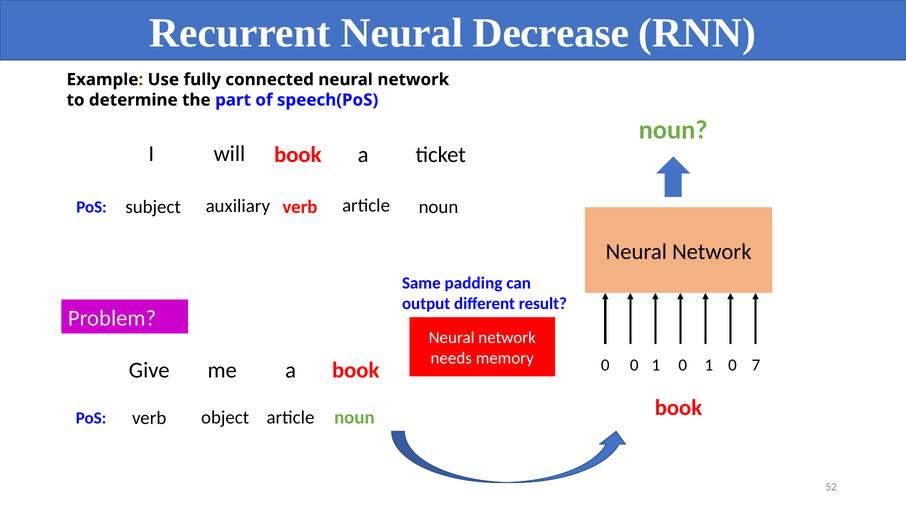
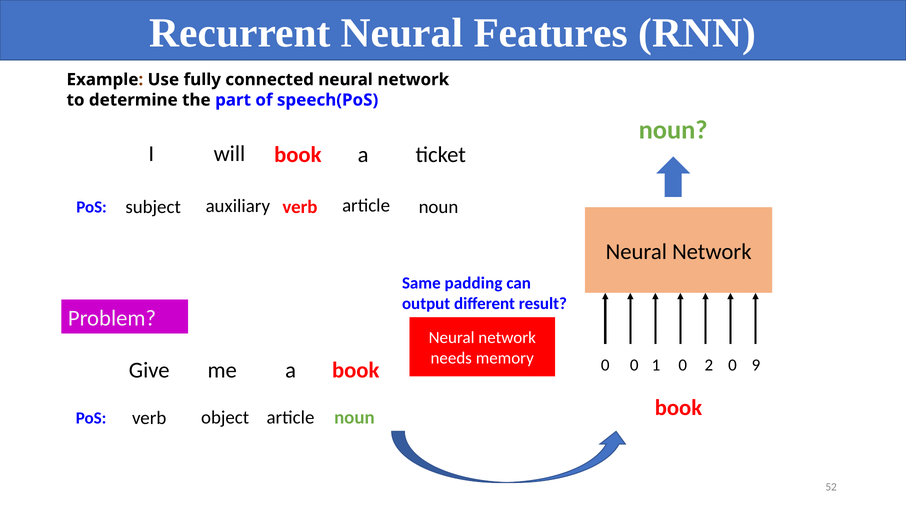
Decrease: Decrease -> Features
0 1: 1 -> 2
7: 7 -> 9
